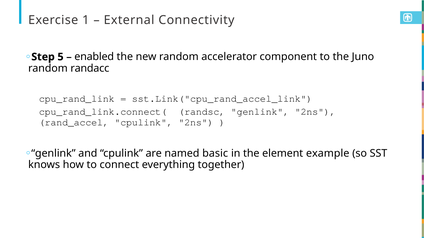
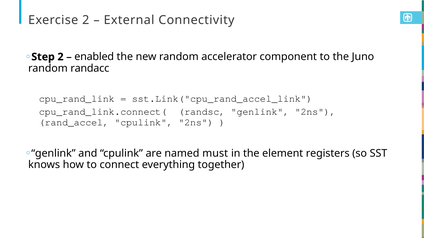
Exercise 1: 1 -> 2
Step 5: 5 -> 2
basic: basic -> must
example: example -> registers
